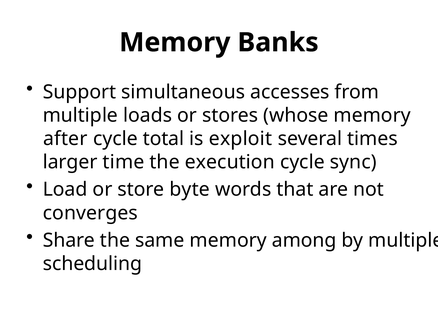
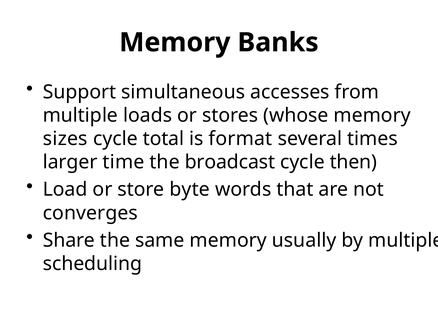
after: after -> sizes
exploit: exploit -> format
execution: execution -> broadcast
sync: sync -> then
among: among -> usually
